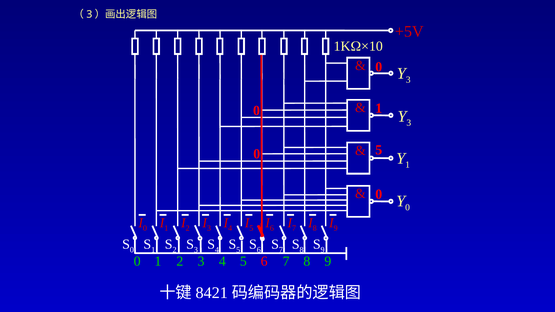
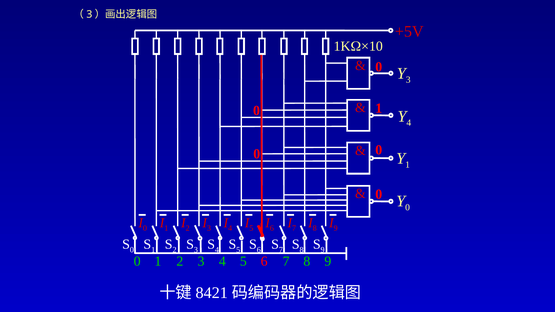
3 at (409, 123): 3 -> 4
5 at (379, 150): 5 -> 0
